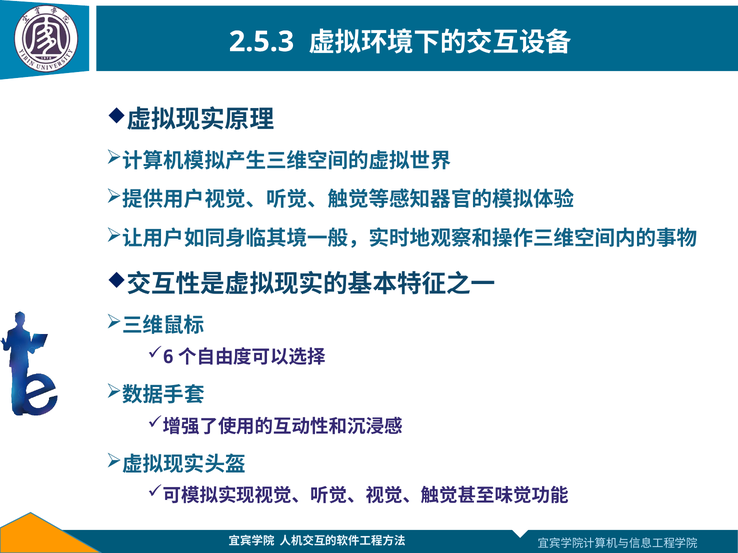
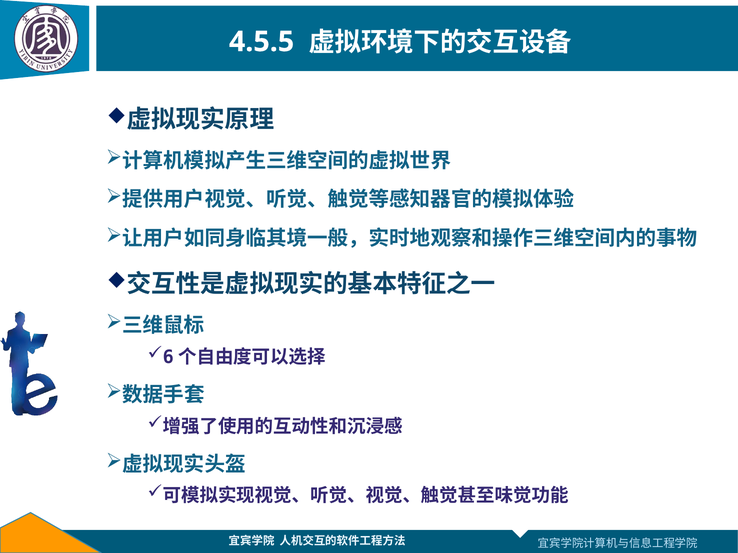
2.5.3: 2.5.3 -> 4.5.5
